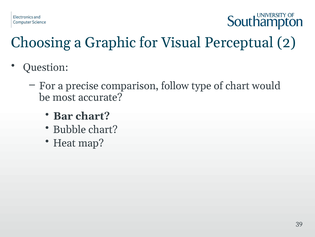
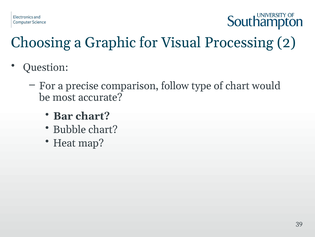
Perceptual: Perceptual -> Processing
